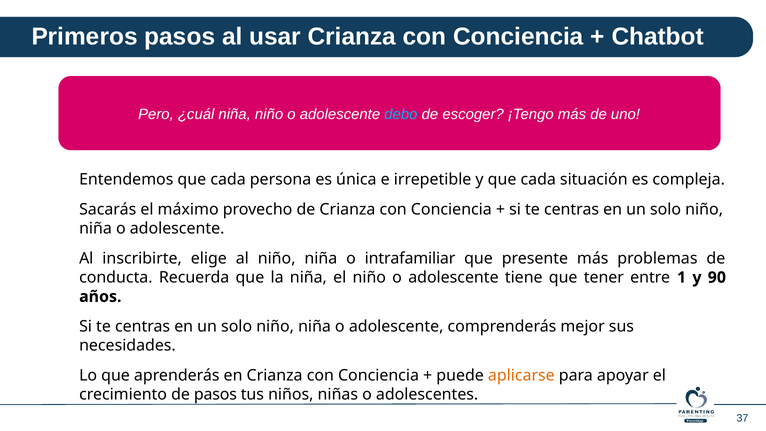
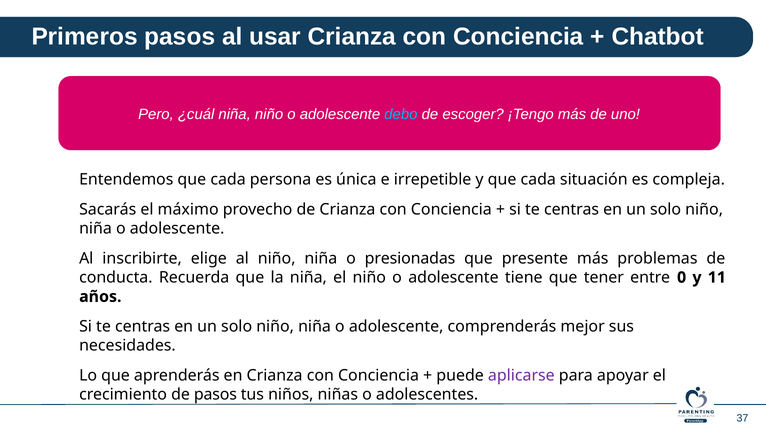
intrafamiliar: intrafamiliar -> presionadas
1: 1 -> 0
90: 90 -> 11
aplicarse colour: orange -> purple
